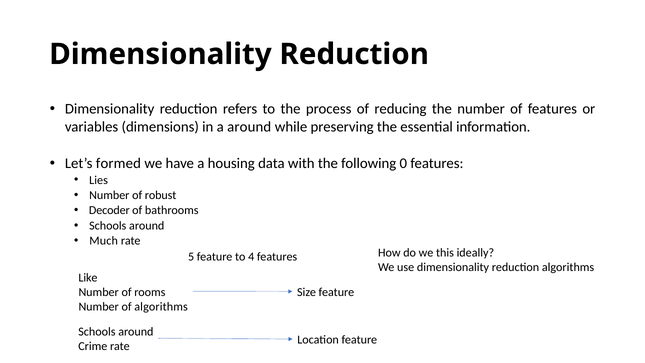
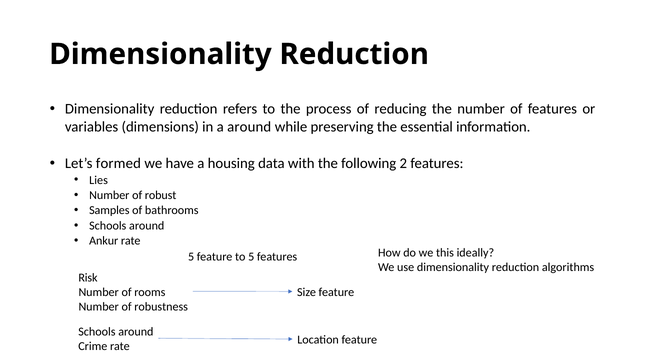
0: 0 -> 2
Decoder: Decoder -> Samples
Much: Much -> Ankur
to 4: 4 -> 5
Like: Like -> Risk
of algorithms: algorithms -> robustness
